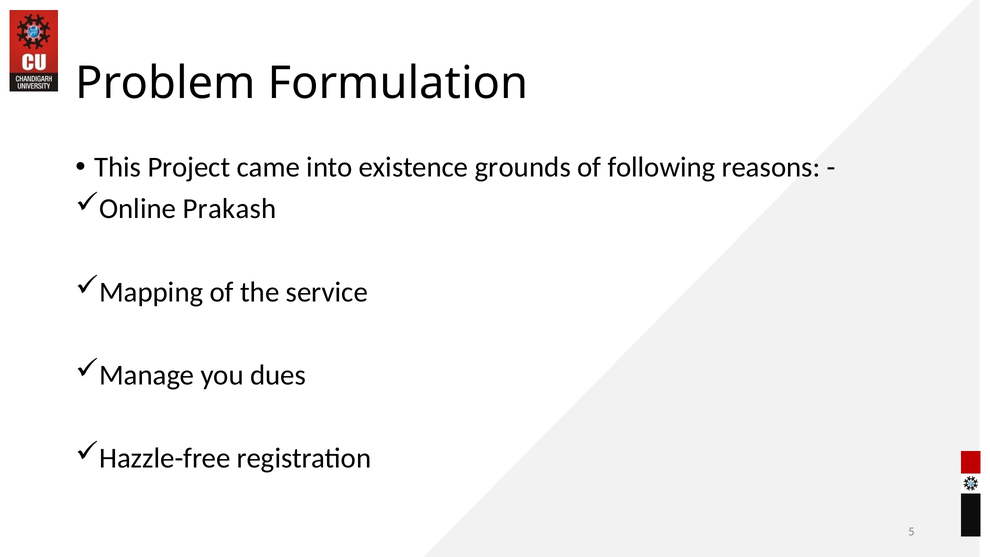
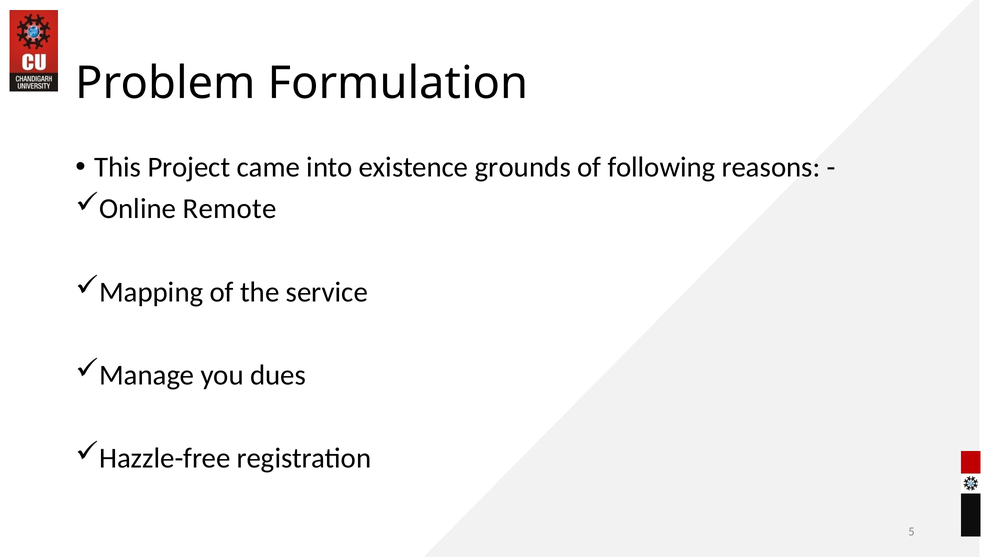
Prakash: Prakash -> Remote
